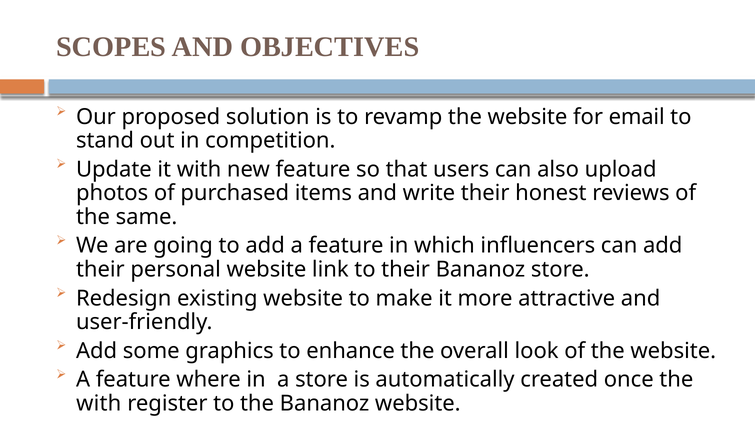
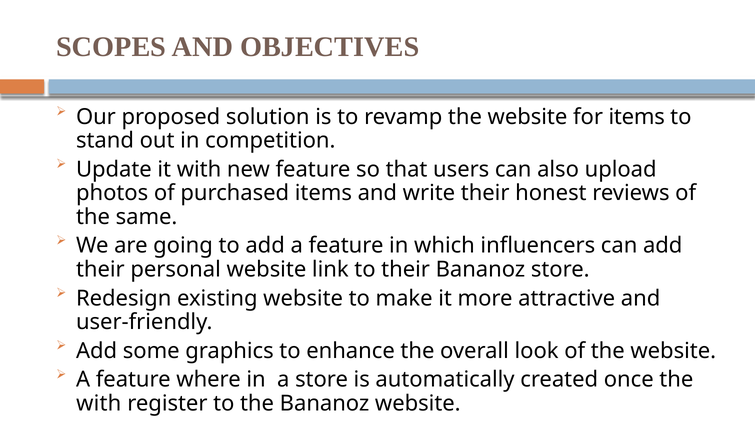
for email: email -> items
